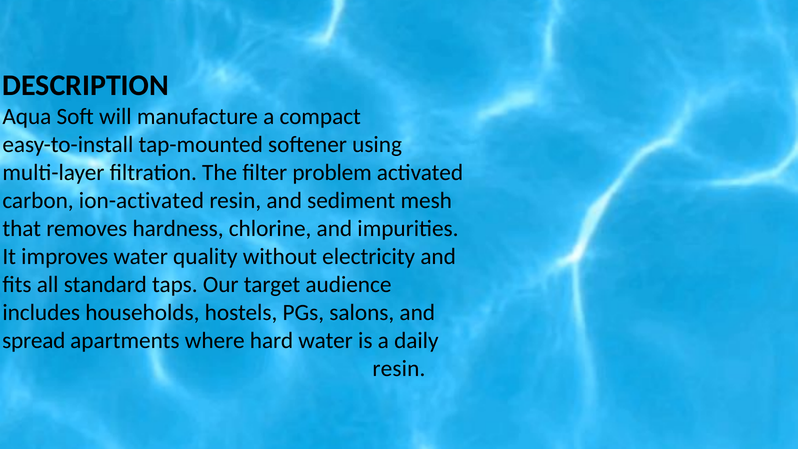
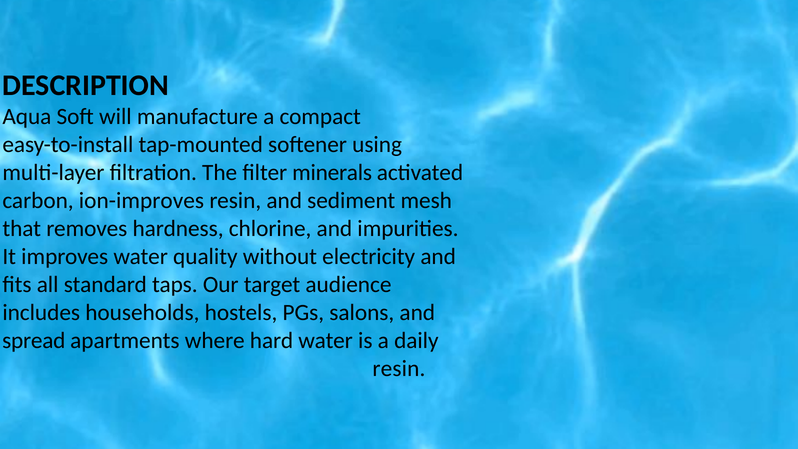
problem: problem -> minerals
ion-activated: ion-activated -> ion-improves
